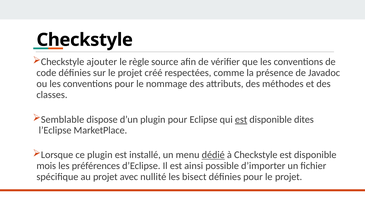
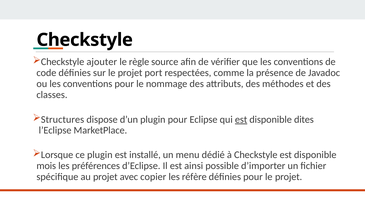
créé: créé -> port
Semblable: Semblable -> Structures
dédié underline: present -> none
nullité: nullité -> copier
bisect: bisect -> réfère
